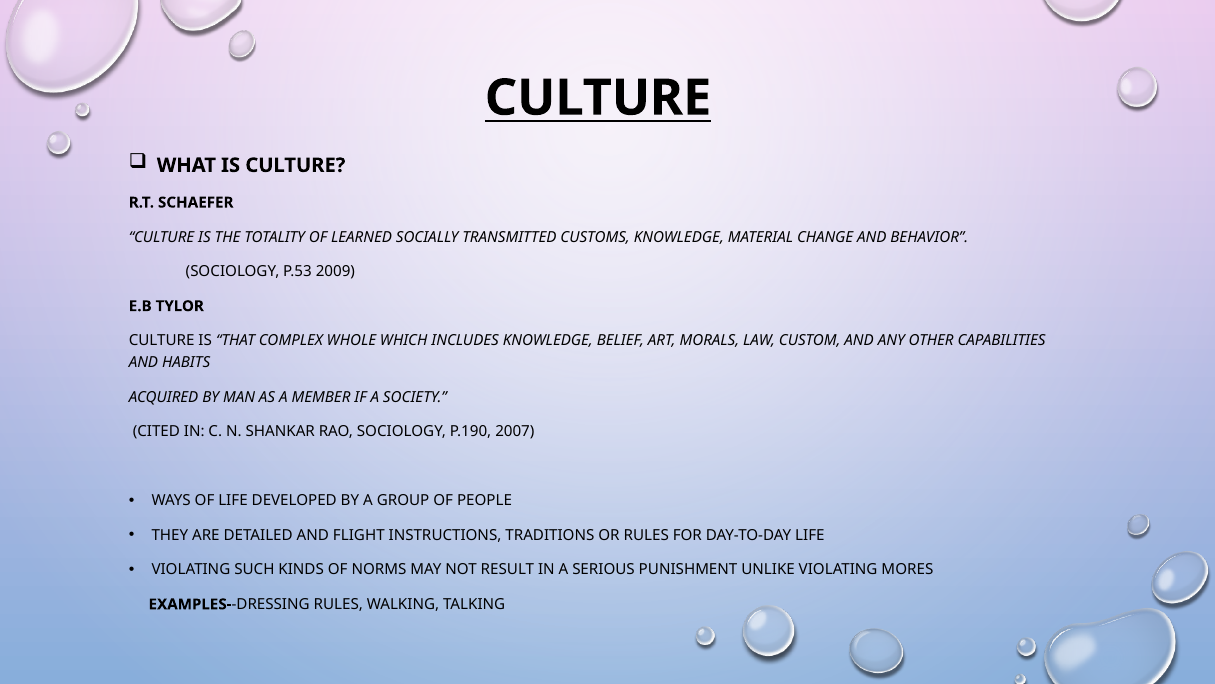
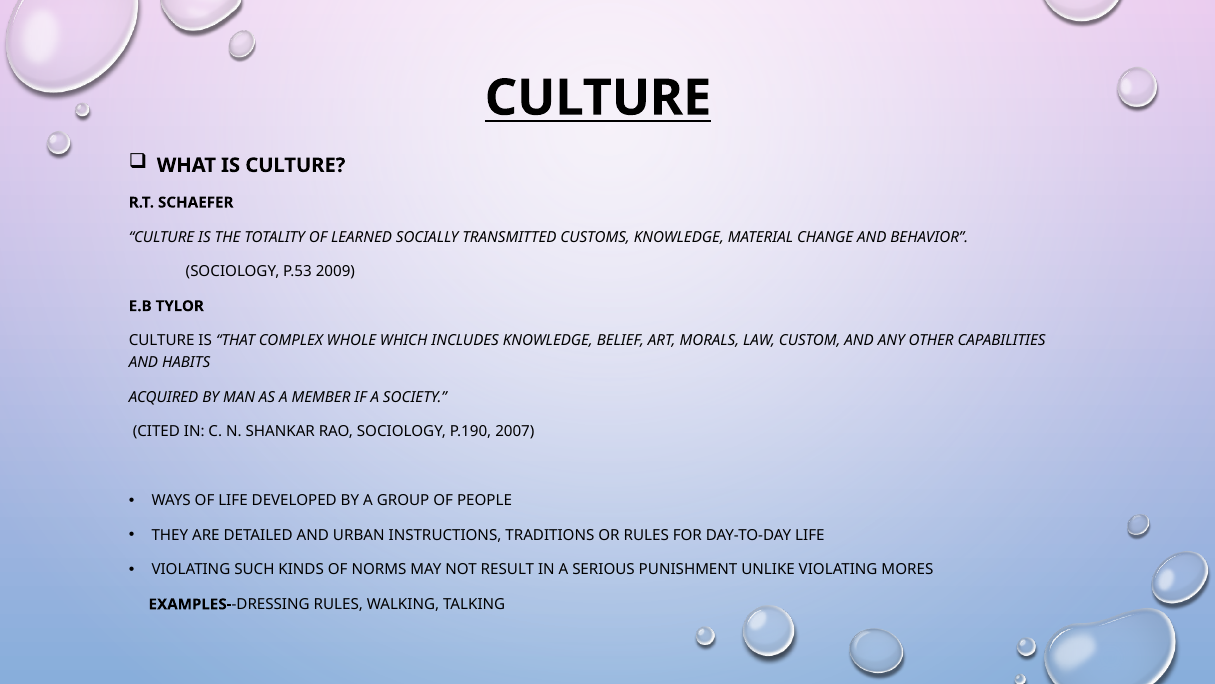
FLIGHT: FLIGHT -> URBAN
